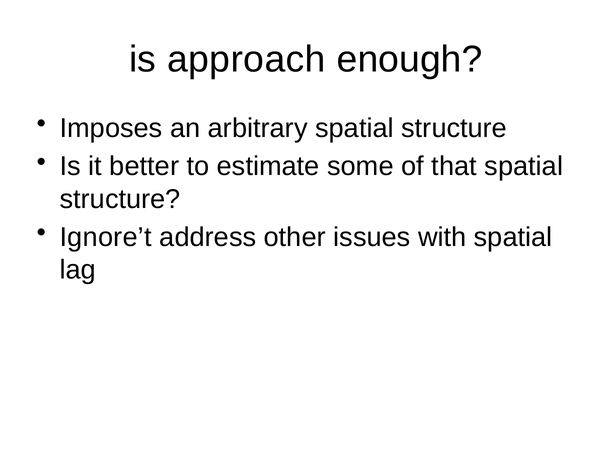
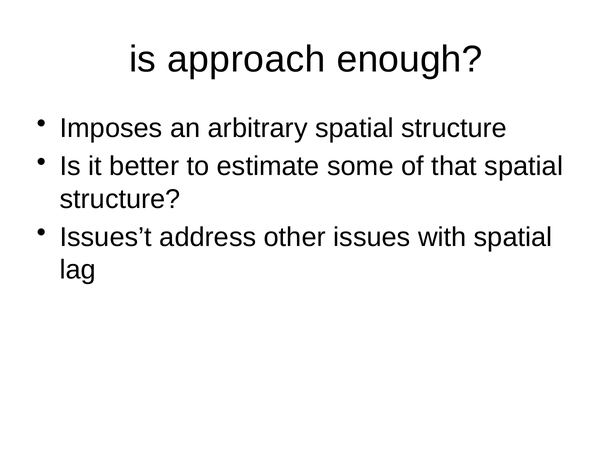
Ignore’t: Ignore’t -> Issues’t
